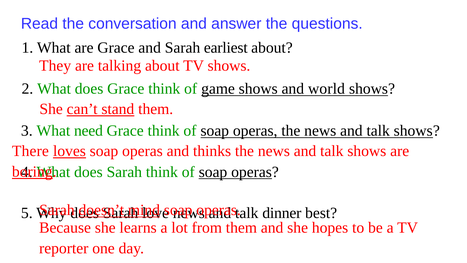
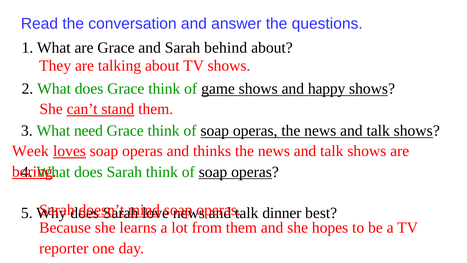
earliest: earliest -> behind
world: world -> happy
There: There -> Week
